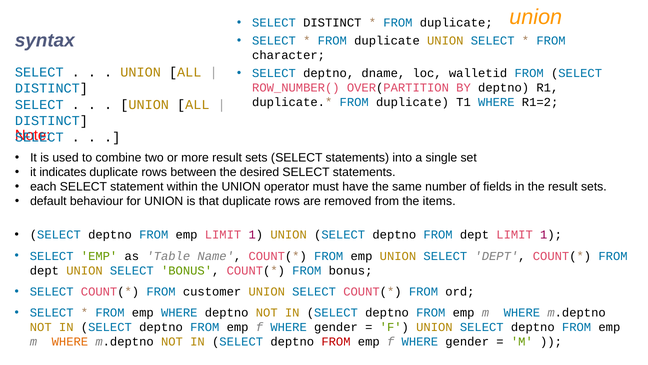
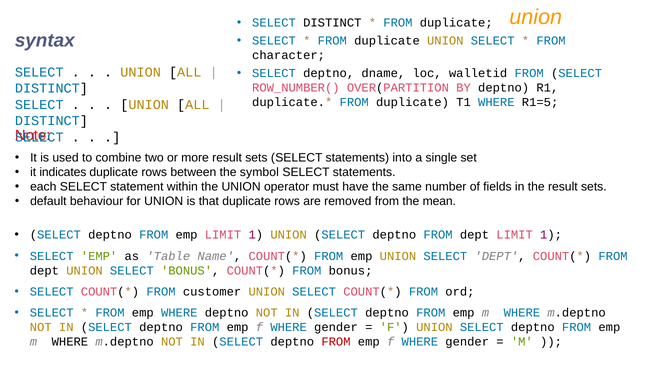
R1=2: R1=2 -> R1=5
desired: desired -> symbol
items: items -> mean
WHERE at (70, 341) colour: orange -> black
